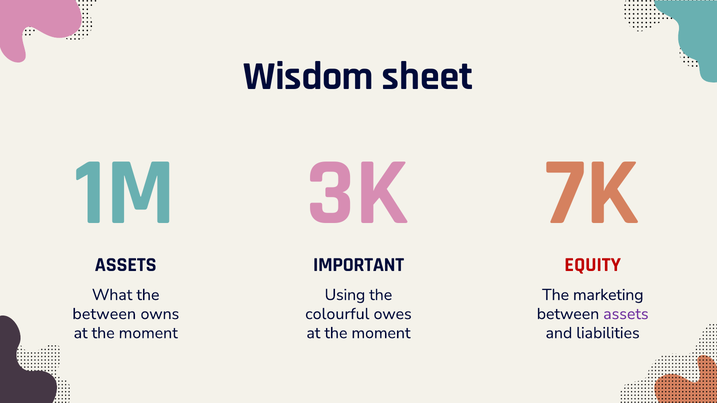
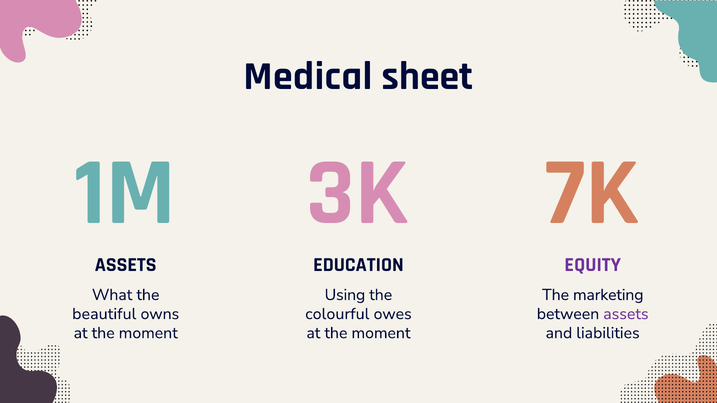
Wisdom: Wisdom -> Medical
IMPORTANT: IMPORTANT -> EDUCATION
EQUITY colour: red -> purple
between at (104, 314): between -> beautiful
